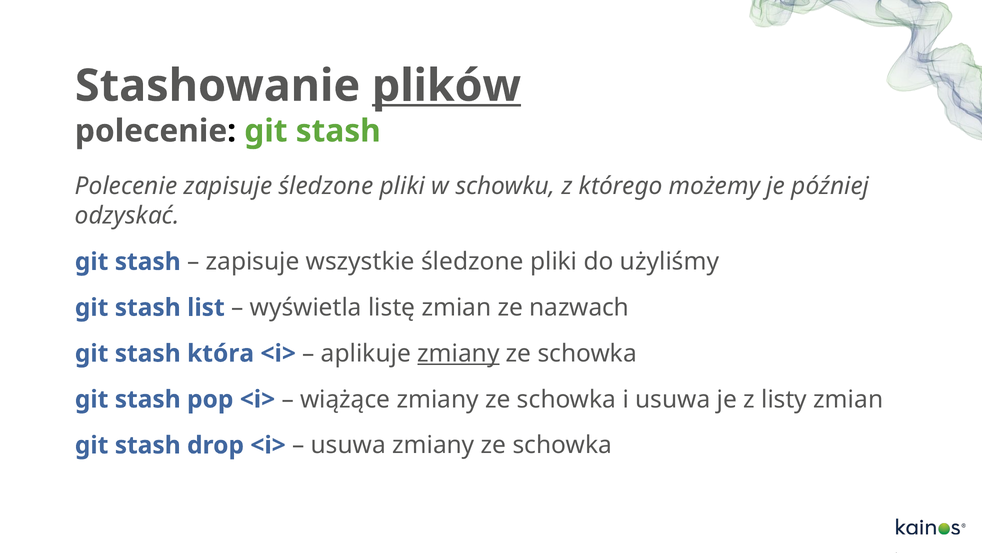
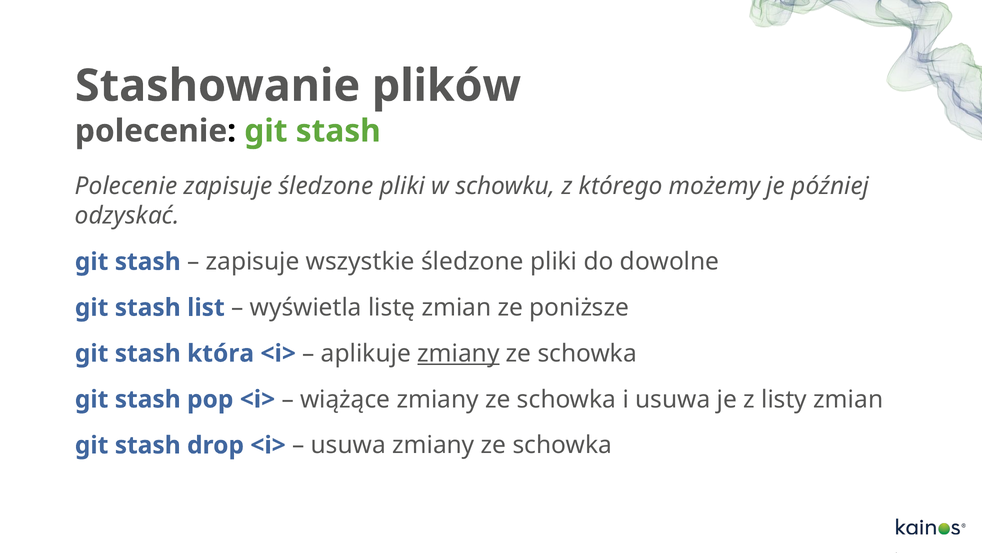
plików underline: present -> none
użyliśmy: użyliśmy -> dowolne
nazwach: nazwach -> poniższe
